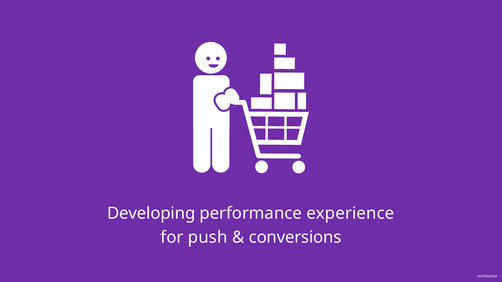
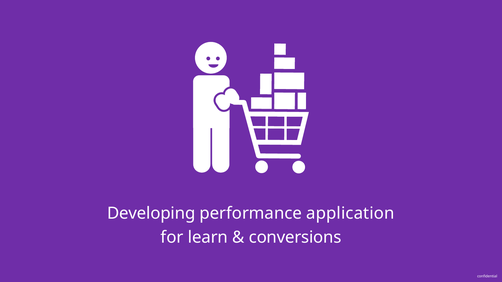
experience: experience -> application
push: push -> learn
